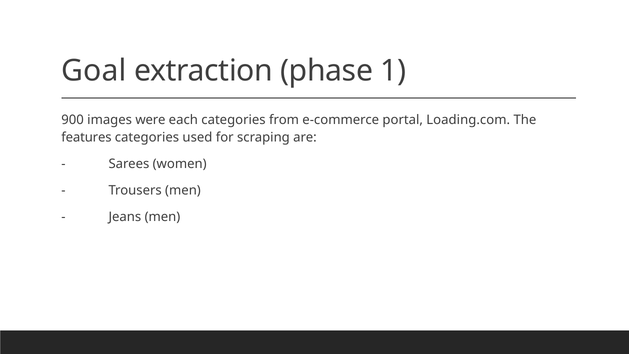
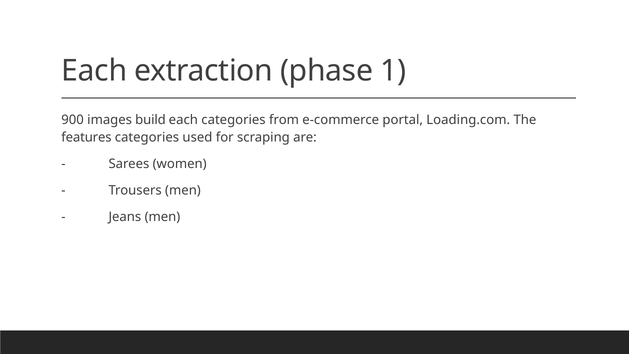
Goal at (94, 71): Goal -> Each
were: were -> build
